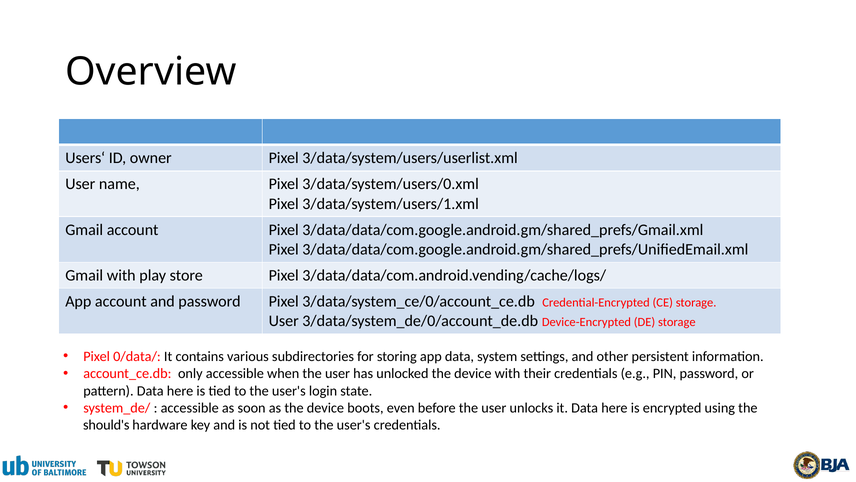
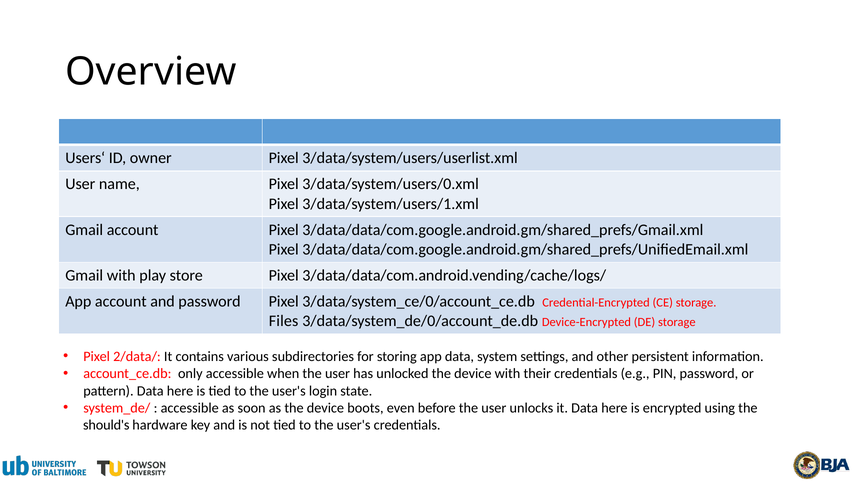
User at (284, 321): User -> Files
0/data/: 0/data/ -> 2/data/
